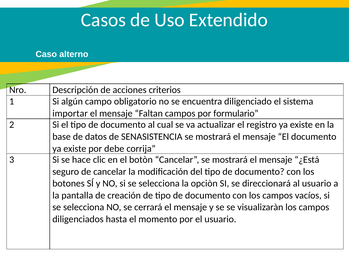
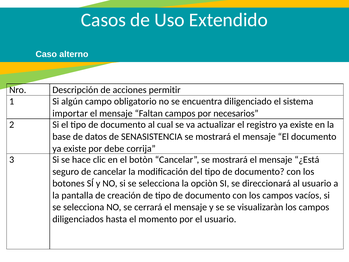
criterios: criterios -> permitir
formulario: formulario -> necesarios
